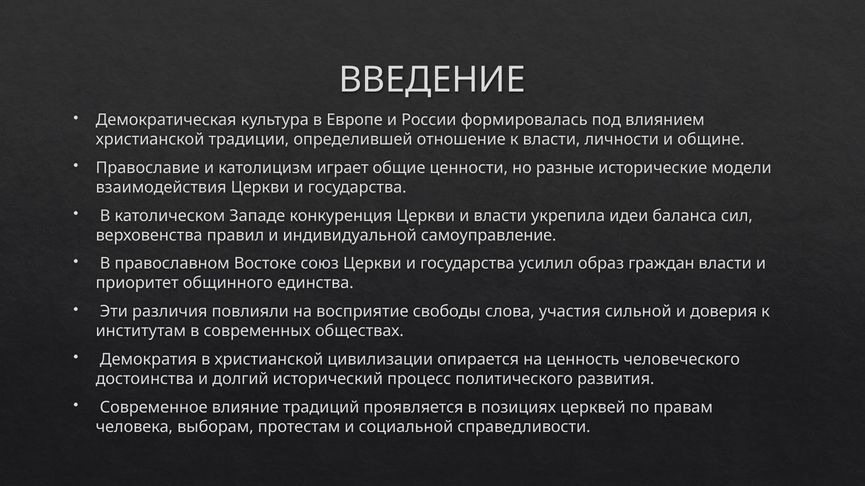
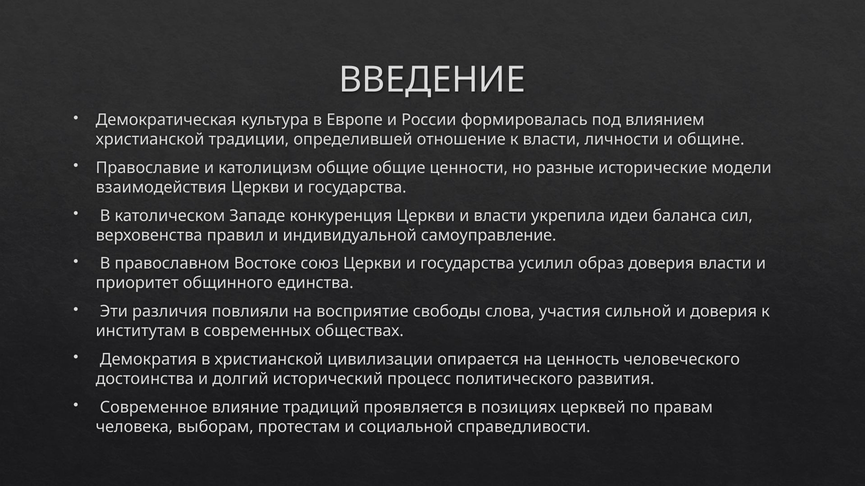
католицизм играет: играет -> общие
образ граждан: граждан -> доверия
